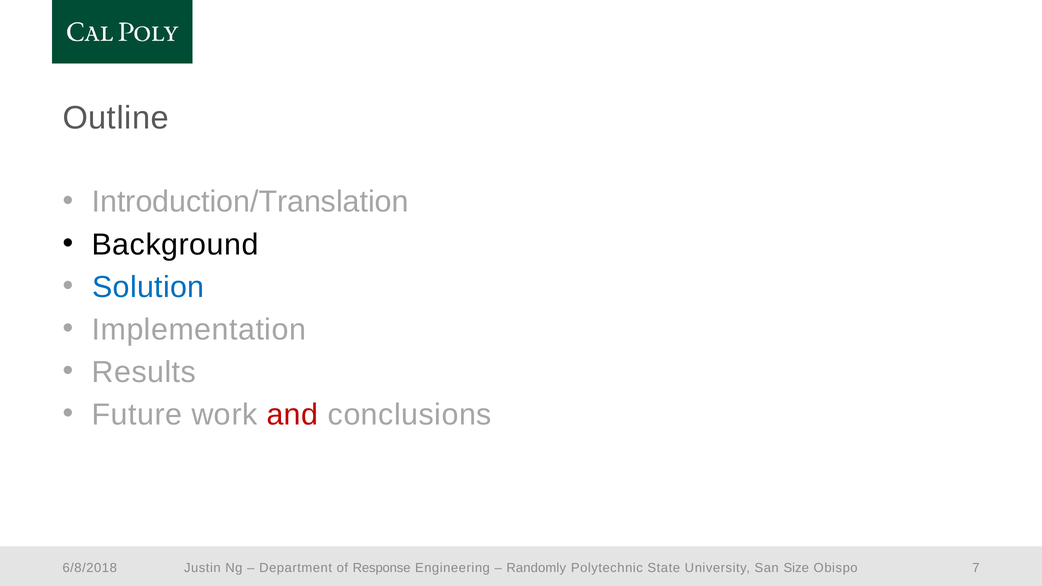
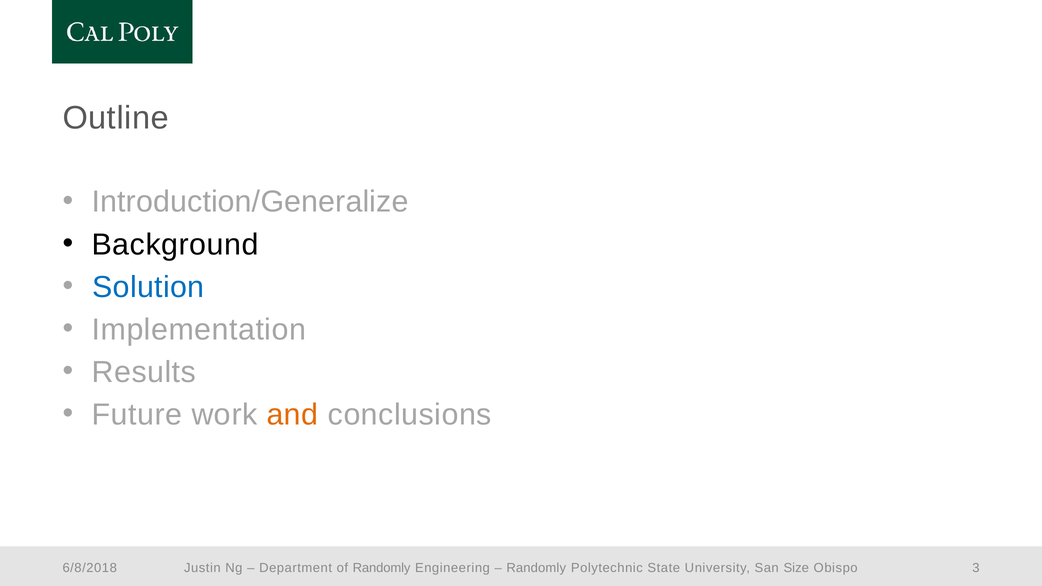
Introduction/Translation: Introduction/Translation -> Introduction/Generalize
and colour: red -> orange
of Response: Response -> Randomly
7: 7 -> 3
